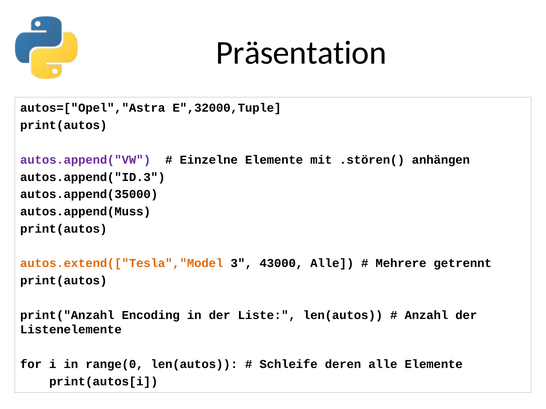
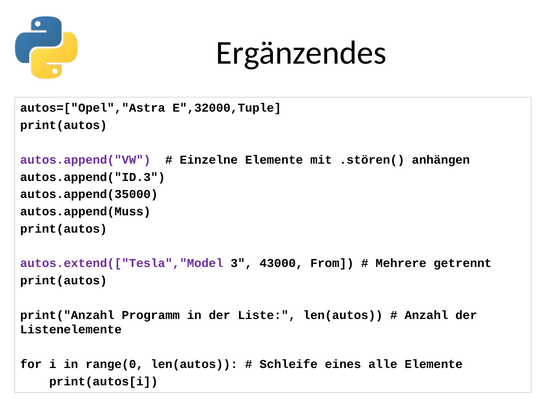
Präsentation: Präsentation -> Ergänzendes
autos.extend(["Tesla","Model colour: orange -> purple
43000 Alle: Alle -> From
Encoding: Encoding -> Programm
deren: deren -> eines
